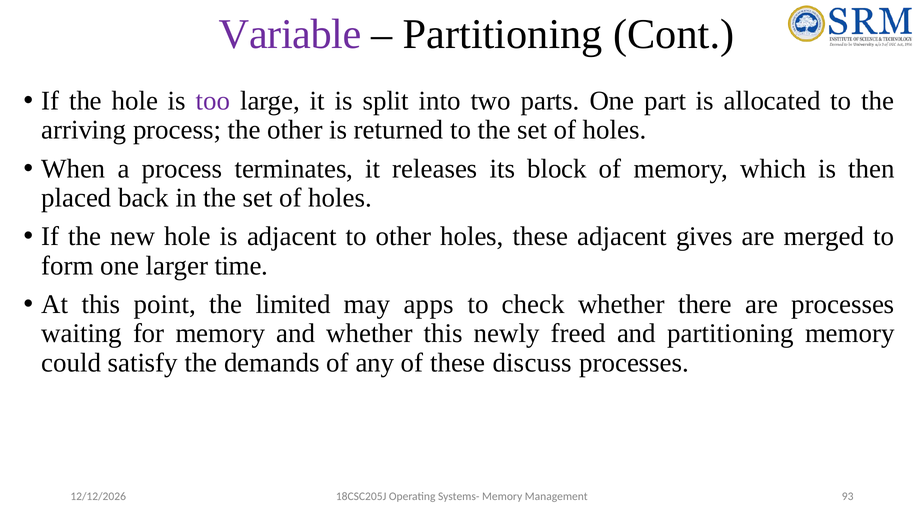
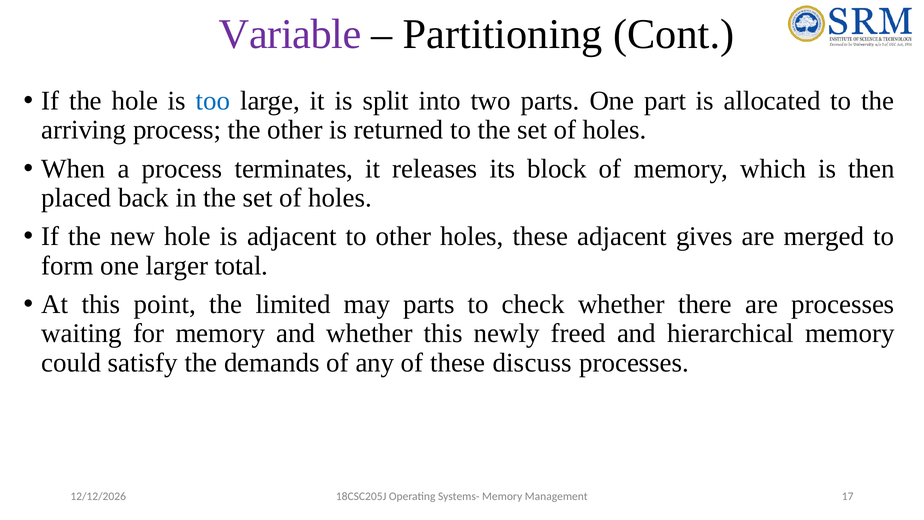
too colour: purple -> blue
time: time -> total
may apps: apps -> parts
and partitioning: partitioning -> hierarchical
93: 93 -> 17
